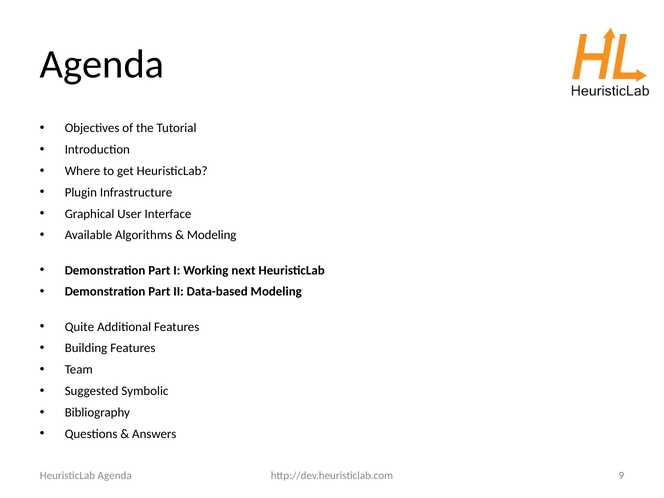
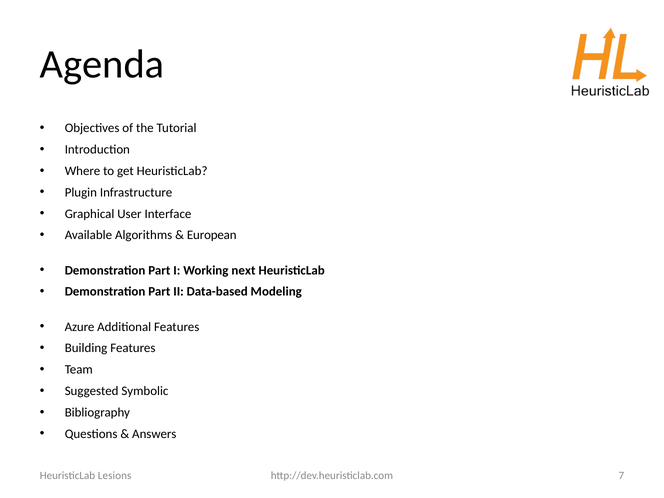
Modeling at (212, 235): Modeling -> European
Quite: Quite -> Azure
9: 9 -> 7
HeuristicLab Agenda: Agenda -> Lesions
